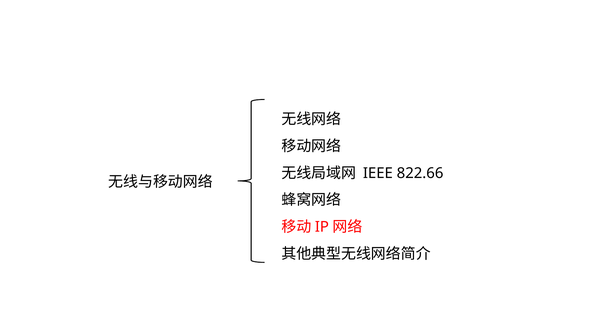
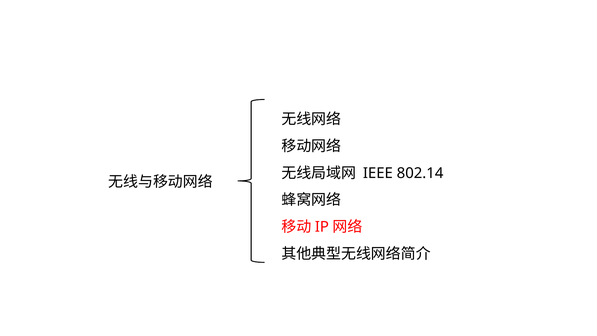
822.66: 822.66 -> 802.14
